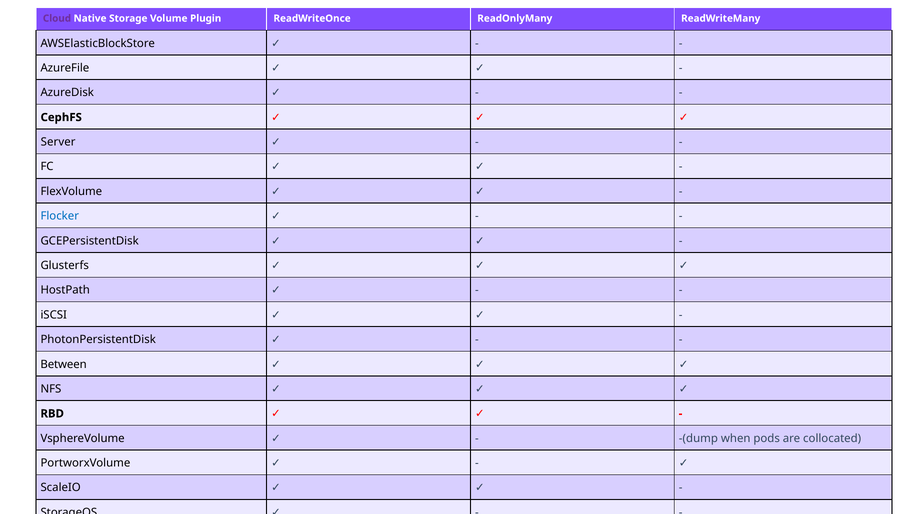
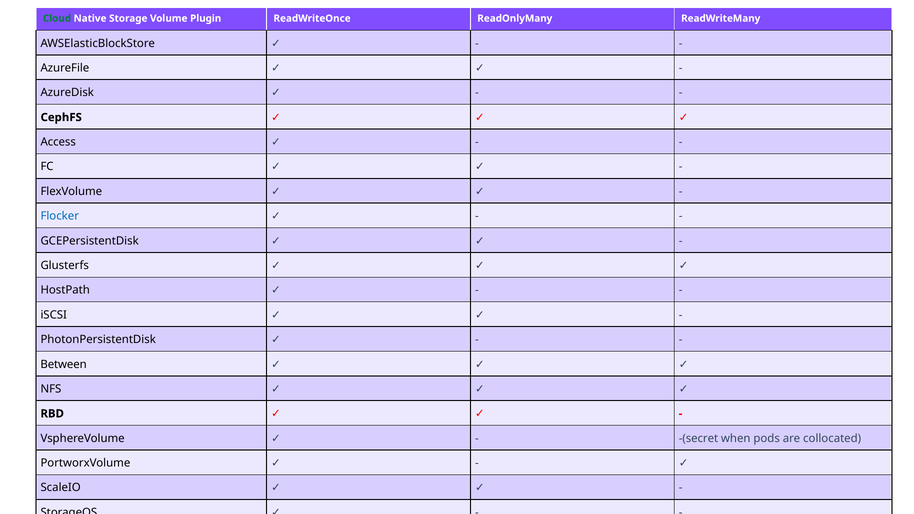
Cloud colour: purple -> green
Server: Server -> Access
-(dump: -(dump -> -(secret
